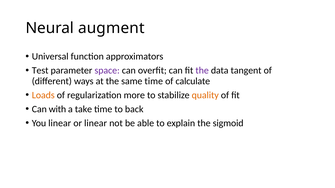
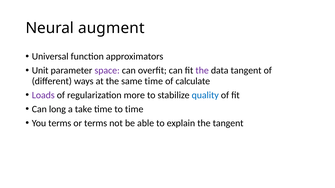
Test: Test -> Unit
Loads colour: orange -> purple
quality colour: orange -> blue
with: with -> long
to back: back -> time
You linear: linear -> terms
or linear: linear -> terms
the sigmoid: sigmoid -> tangent
